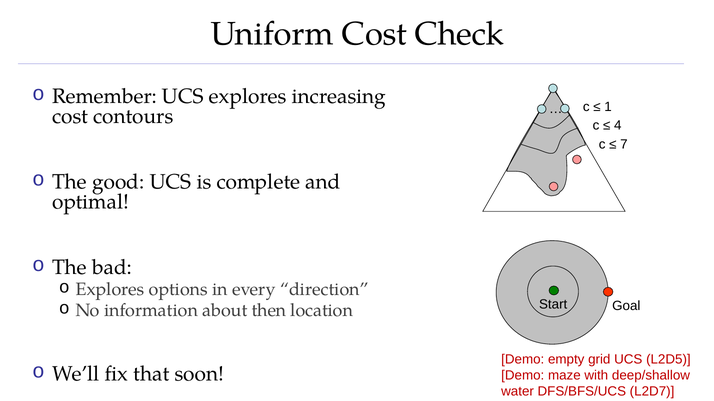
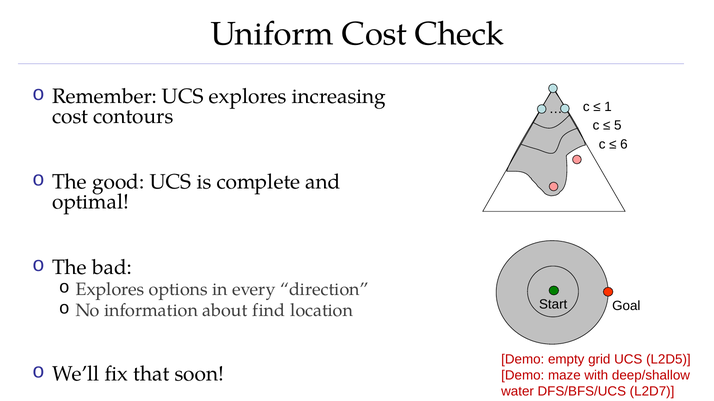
4: 4 -> 5
7: 7 -> 6
then: then -> find
